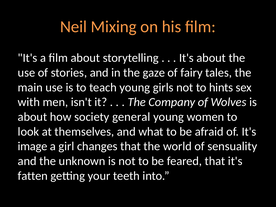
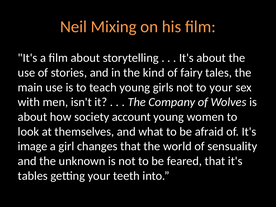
gaze: gaze -> kind
to hints: hints -> your
general: general -> account
fatten: fatten -> tables
